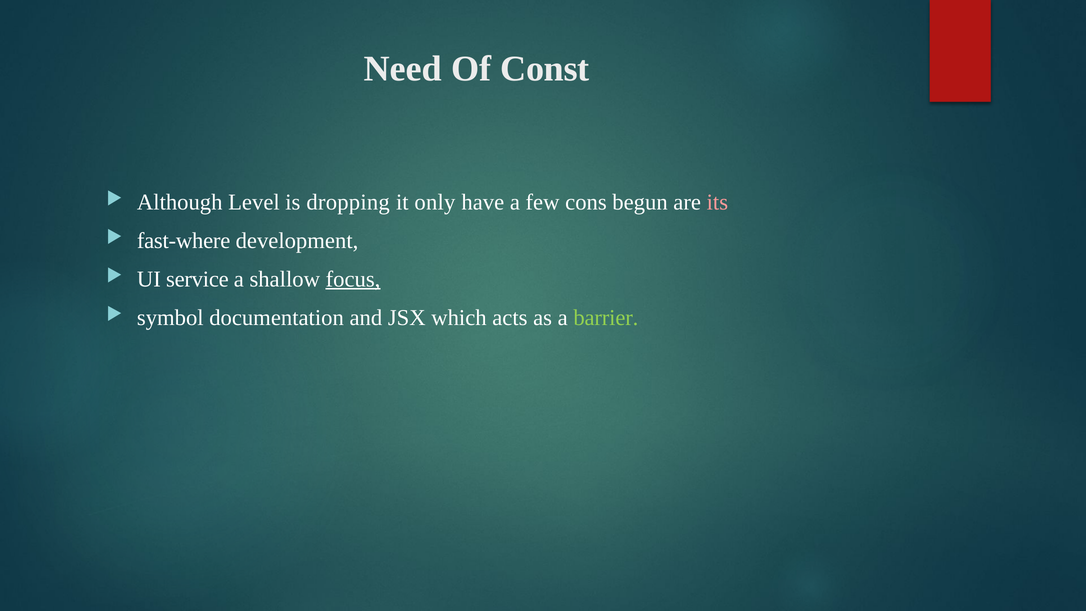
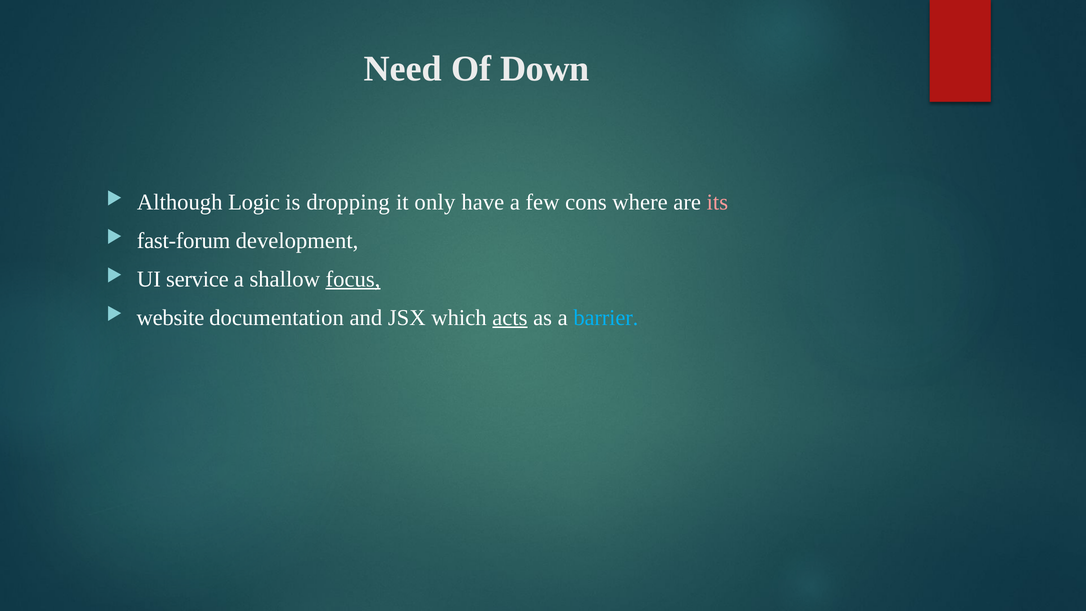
Const: Const -> Down
Level: Level -> Logic
begun: begun -> where
fast-where: fast-where -> fast-forum
symbol: symbol -> website
acts underline: none -> present
barrier colour: light green -> light blue
